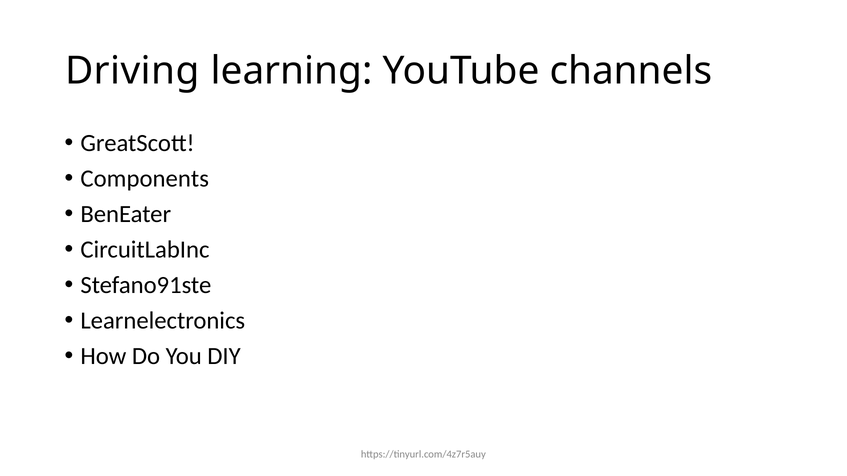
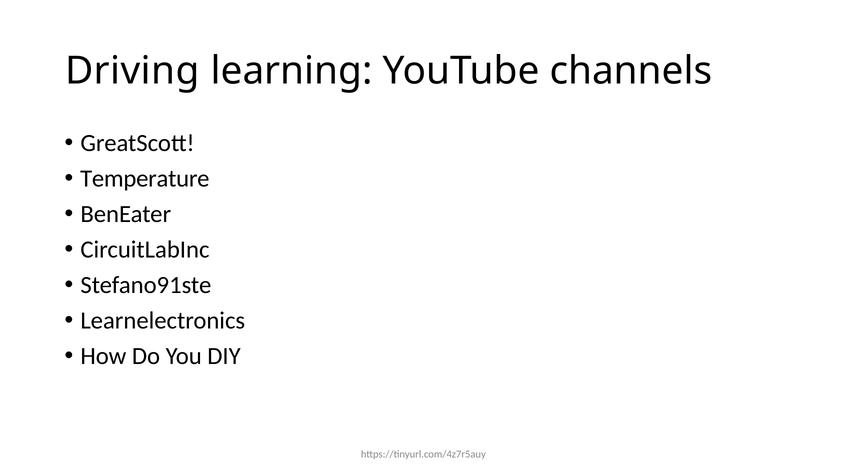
Components: Components -> Temperature
